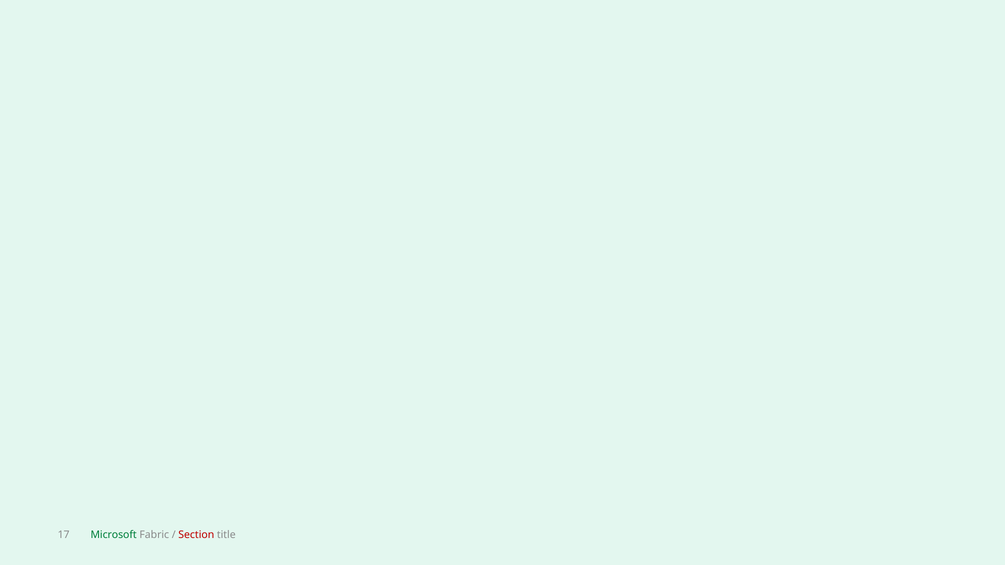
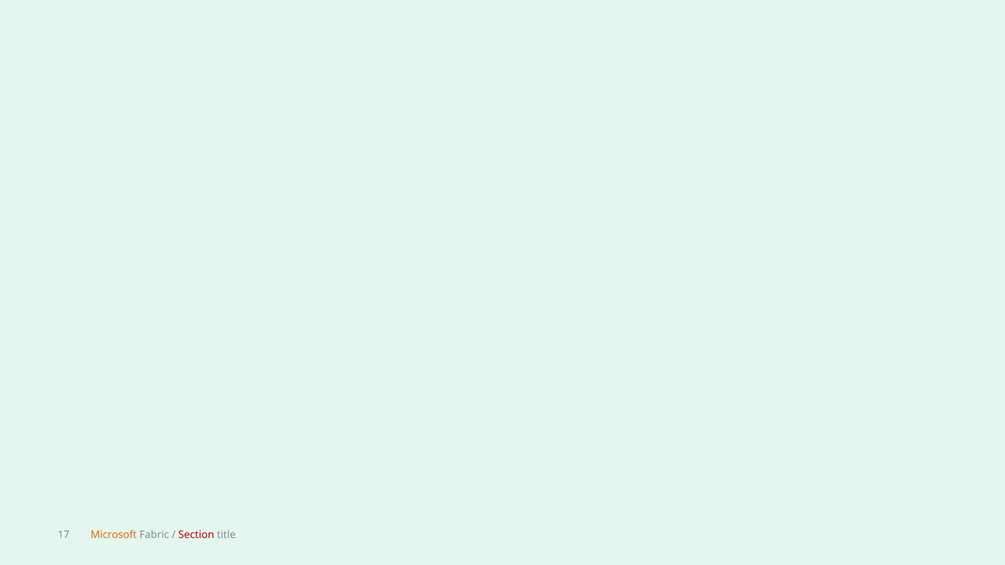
Microsoft colour: green -> orange
